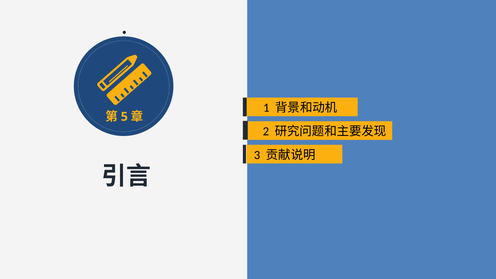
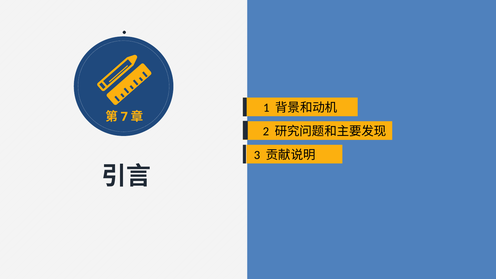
5: 5 -> 7
